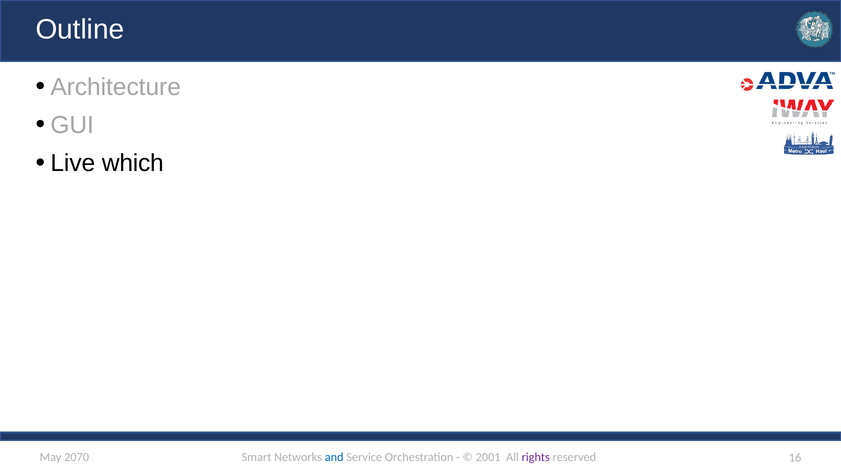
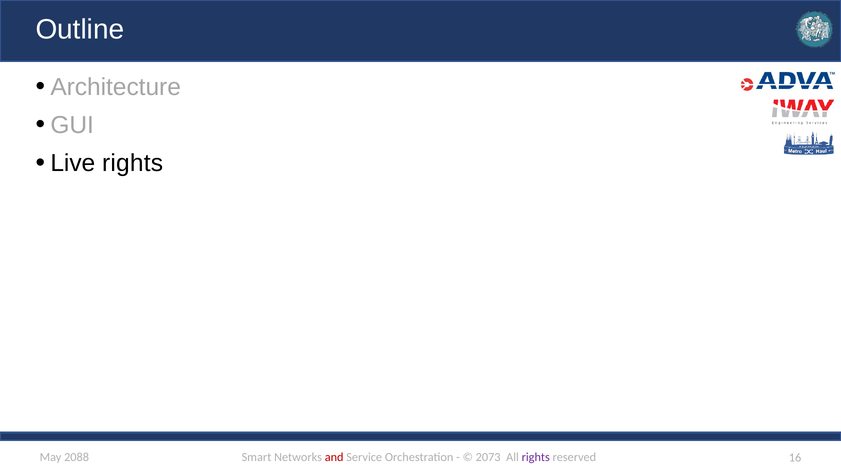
Live which: which -> rights
2070: 2070 -> 2088
and colour: blue -> red
2001: 2001 -> 2073
